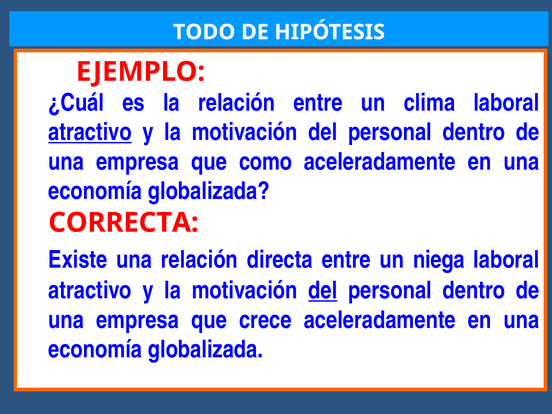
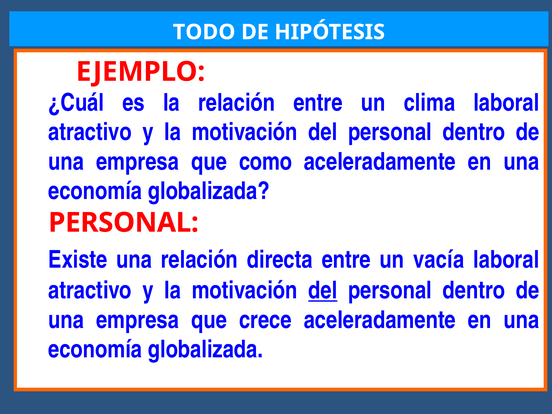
atractivo at (90, 132) underline: present -> none
CORRECTA at (123, 223): CORRECTA -> PERSONAL
niega: niega -> vacía
